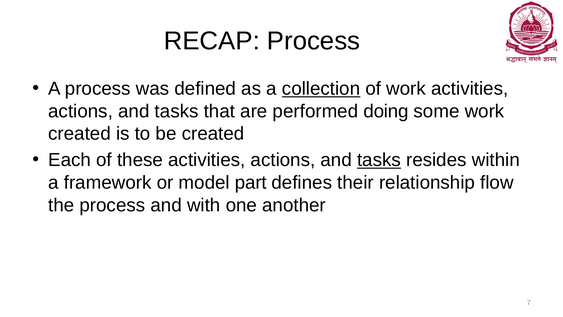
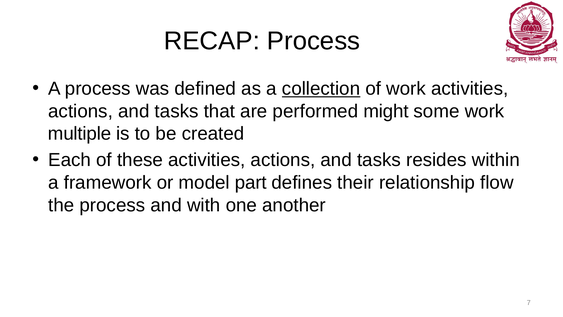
doing: doing -> might
created at (80, 134): created -> multiple
tasks at (379, 160) underline: present -> none
